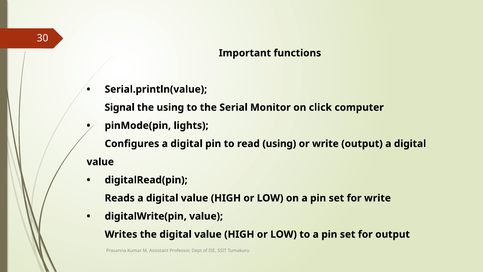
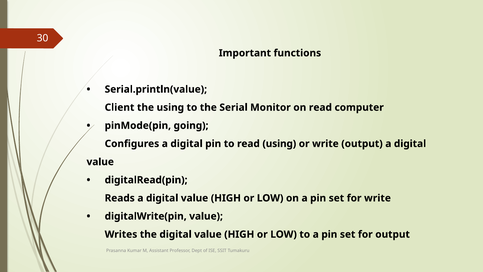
Signal: Signal -> Client
on click: click -> read
lights: lights -> going
